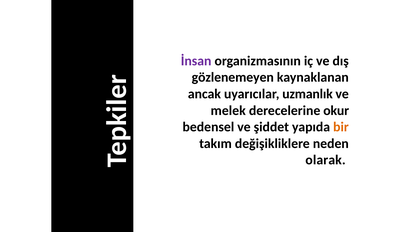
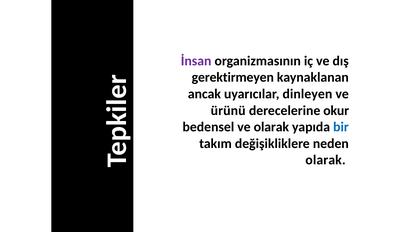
gözlenemeyen: gözlenemeyen -> gerektirmeyen
uzmanlık: uzmanlık -> dinleyen
melek: melek -> ürünü
ve şiddet: şiddet -> olarak
bir colour: orange -> blue
